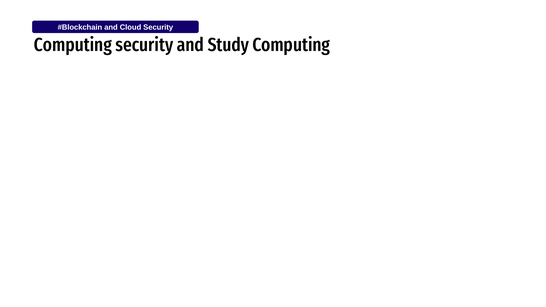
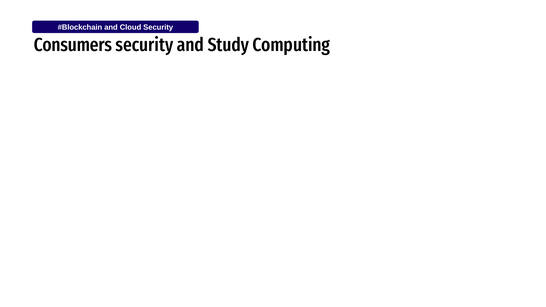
Computing at (73, 45): Computing -> Consumers
